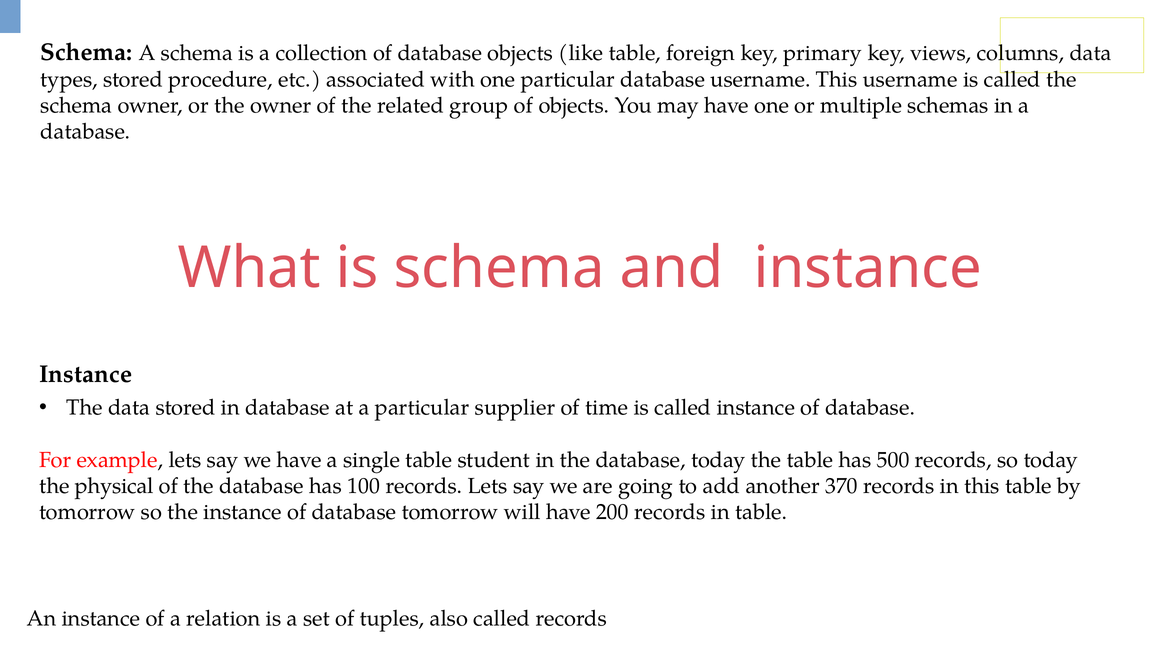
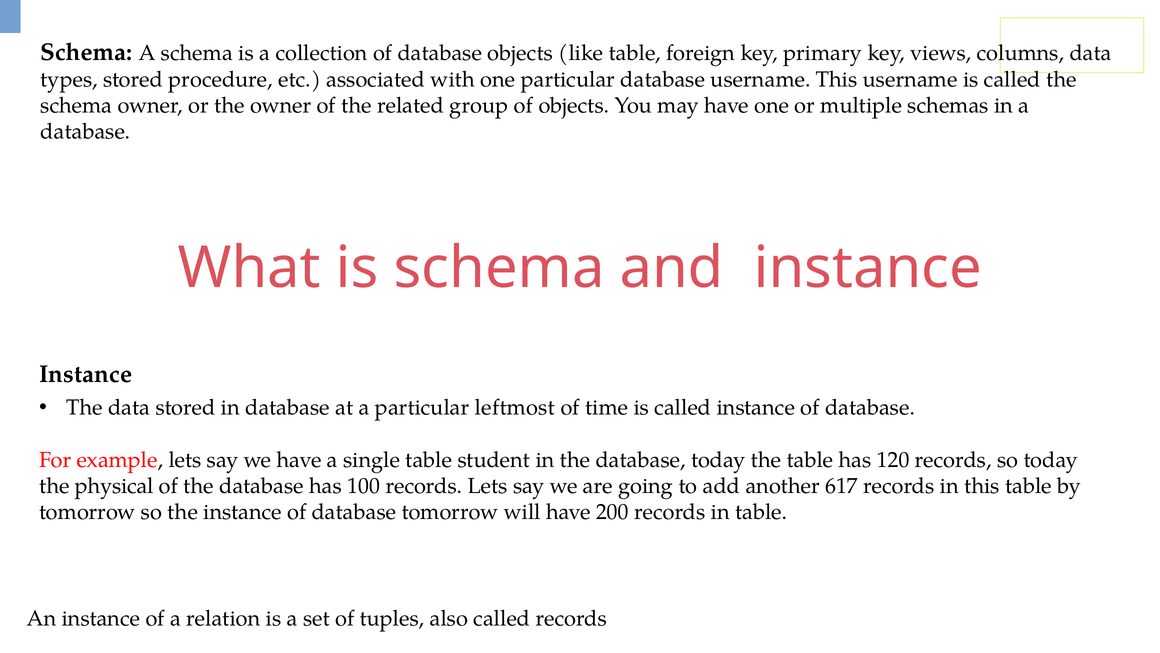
supplier: supplier -> leftmost
500: 500 -> 120
370: 370 -> 617
